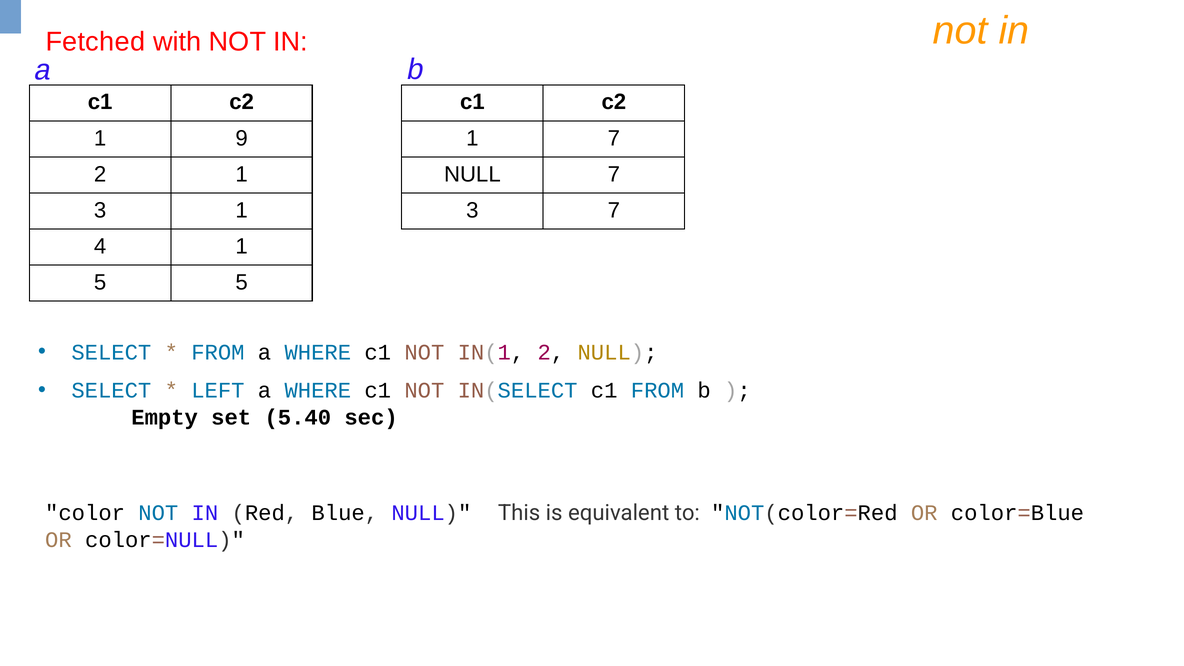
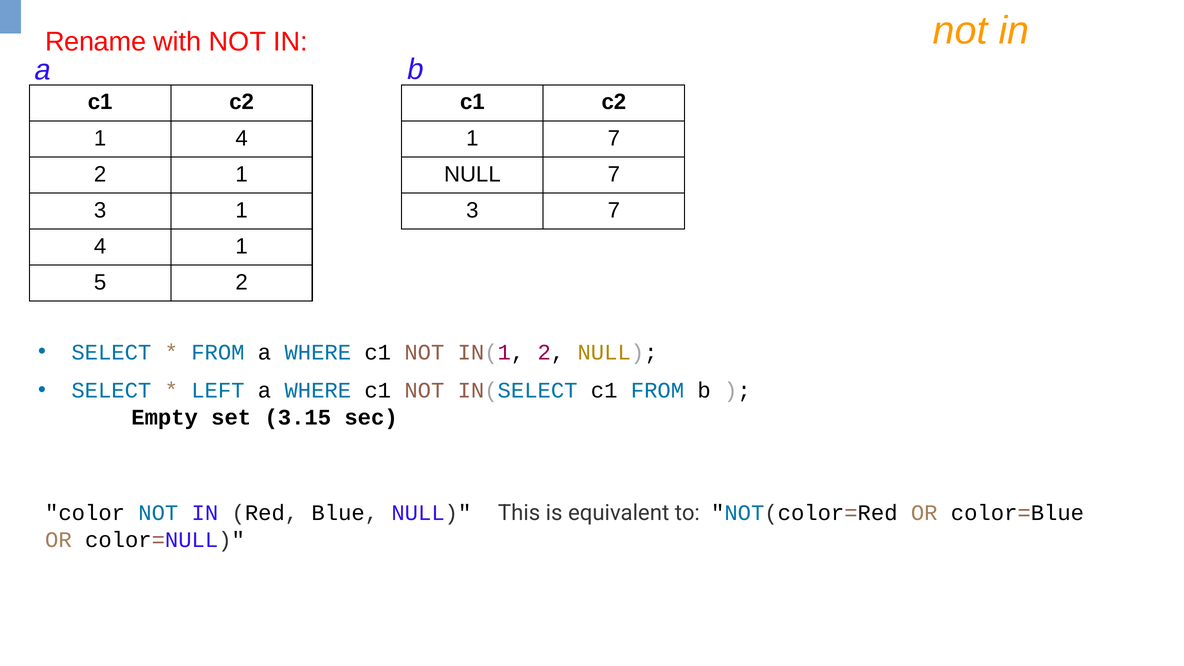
Fetched: Fetched -> Rename
9 at (242, 138): 9 -> 4
5 5: 5 -> 2
5.40: 5.40 -> 3.15
